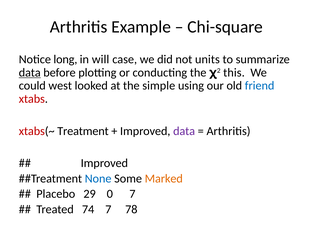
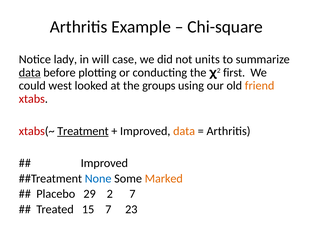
long: long -> lady
this: this -> first
simple: simple -> groups
friend colour: blue -> orange
Treatment underline: none -> present
data at (184, 131) colour: purple -> orange
0: 0 -> 2
74: 74 -> 15
78: 78 -> 23
